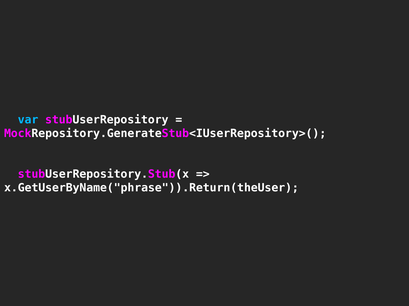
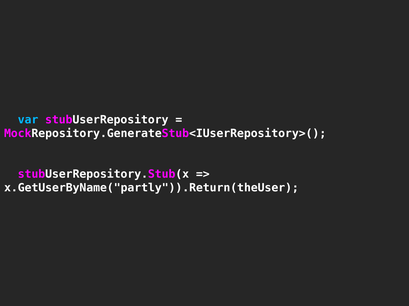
x.GetUserByName("phrase")).Return(theUser: x.GetUserByName("phrase")).Return(theUser -> x.GetUserByName("partly")).Return(theUser
